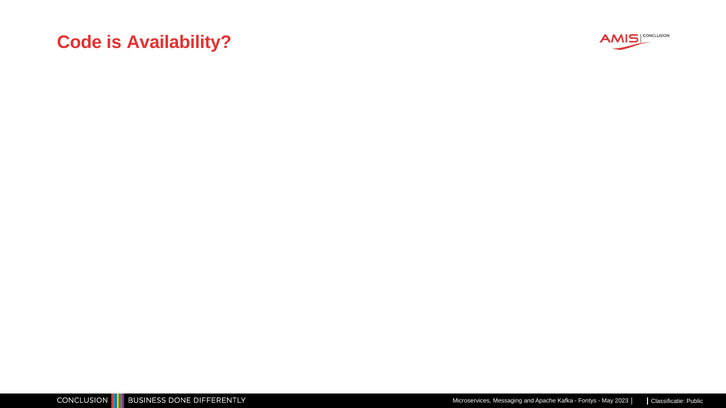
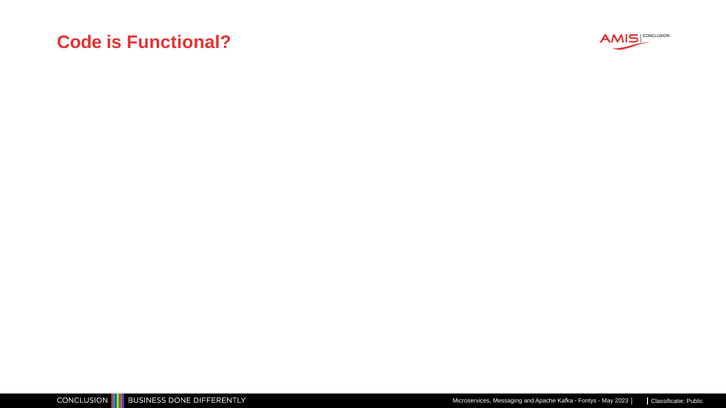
Availability: Availability -> Functional
